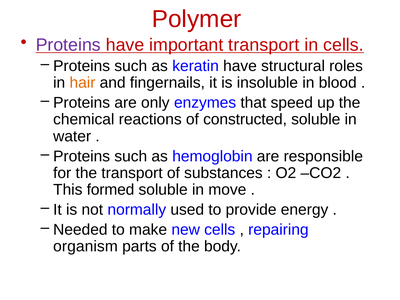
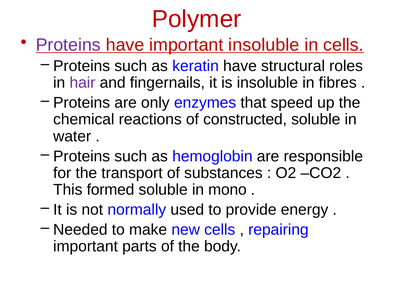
important transport: transport -> insoluble
hair colour: orange -> purple
blood: blood -> fibres
move: move -> mono
organism at (85, 246): organism -> important
